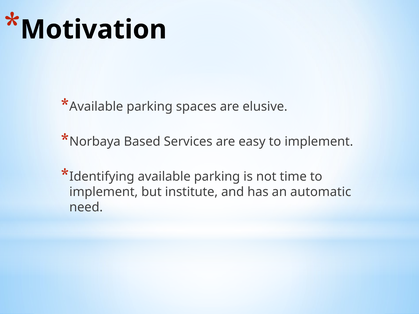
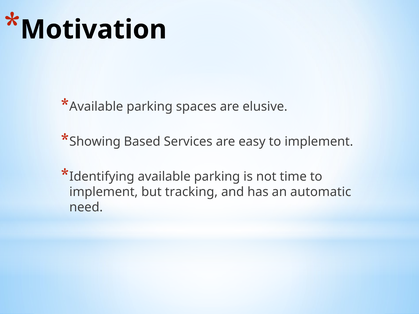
Norbaya: Norbaya -> Showing
institute: institute -> tracking
